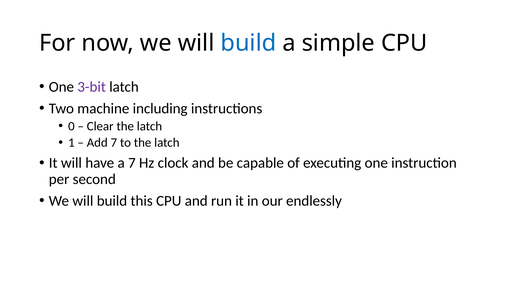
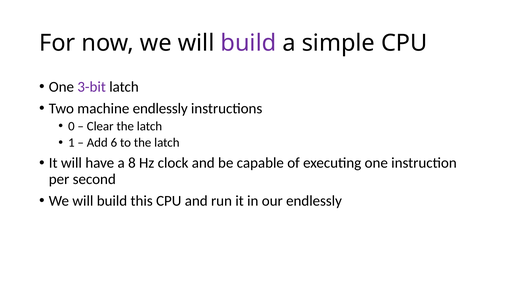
build at (248, 43) colour: blue -> purple
machine including: including -> endlessly
Add 7: 7 -> 6
a 7: 7 -> 8
